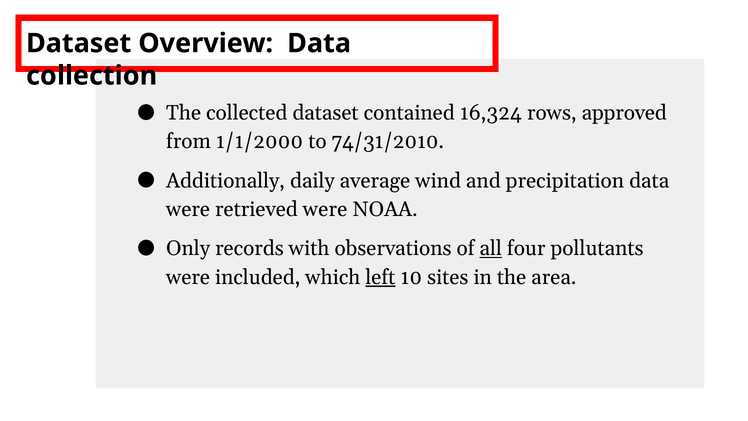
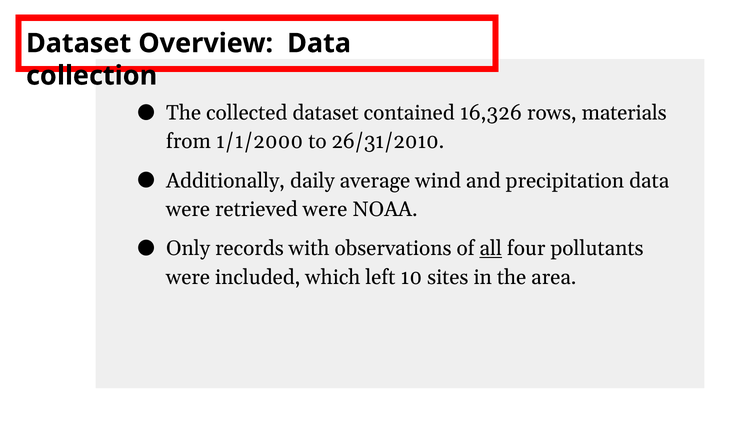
16,324: 16,324 -> 16,326
approved: approved -> materials
74/31/2010: 74/31/2010 -> 26/31/2010
left underline: present -> none
